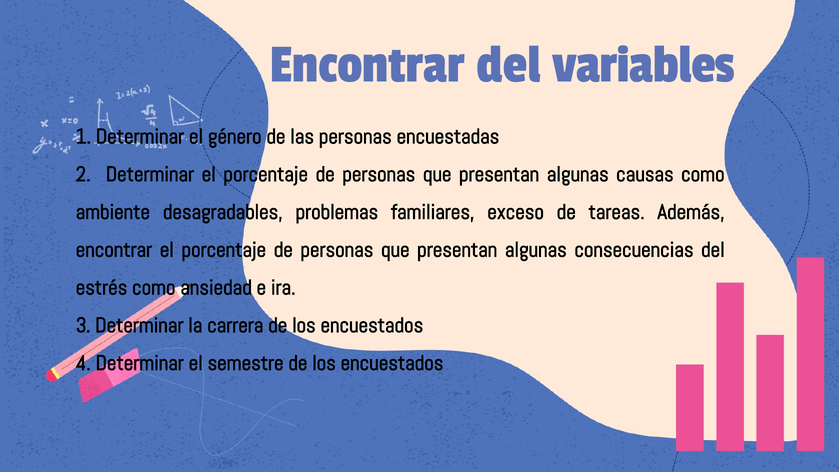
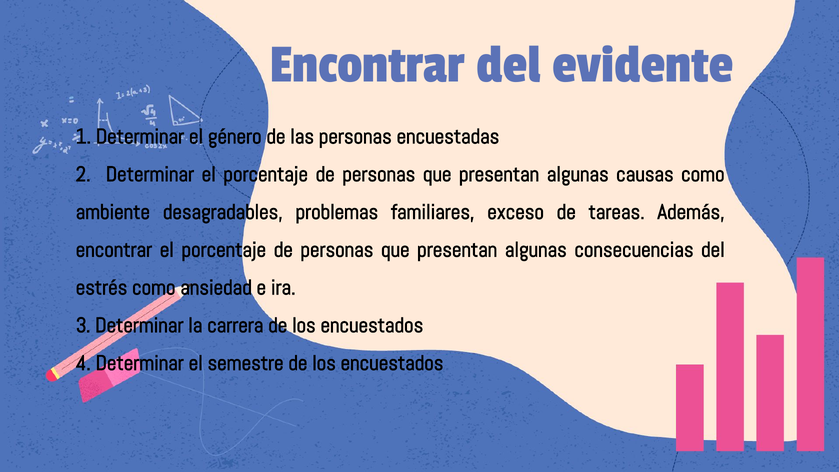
variables: variables -> evidente
